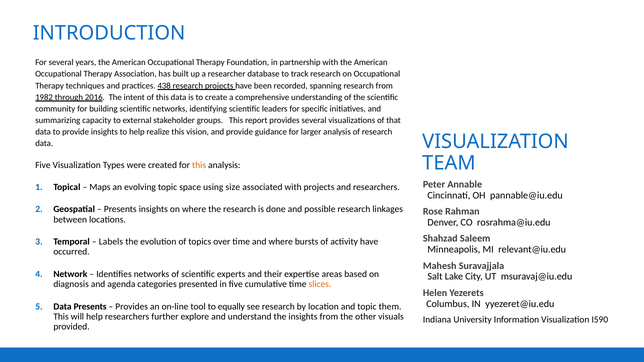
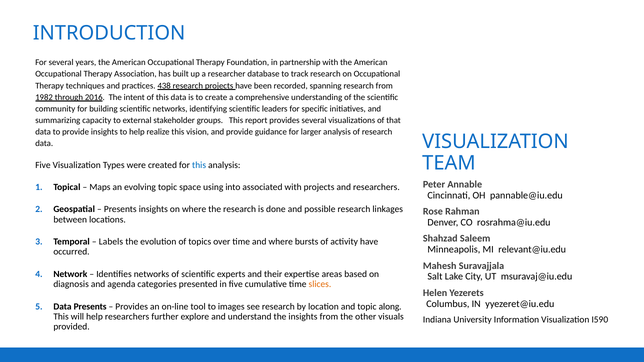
this at (199, 165) colour: orange -> blue
size: size -> into
equally: equally -> images
them: them -> along
